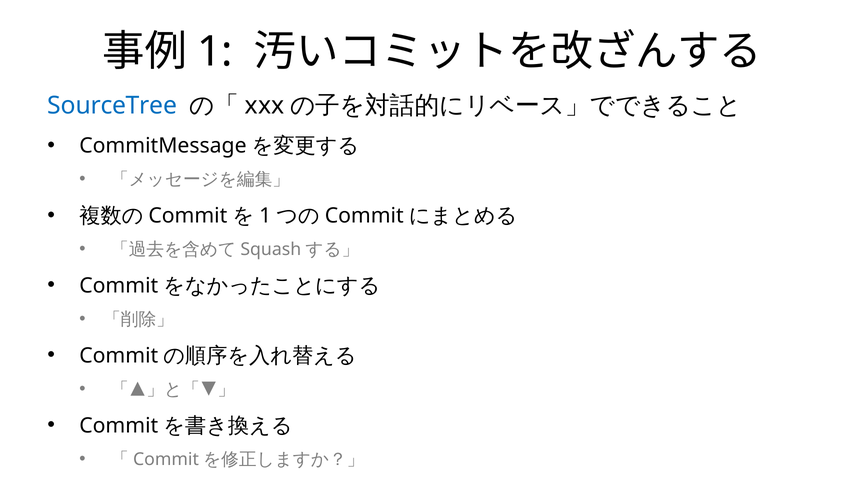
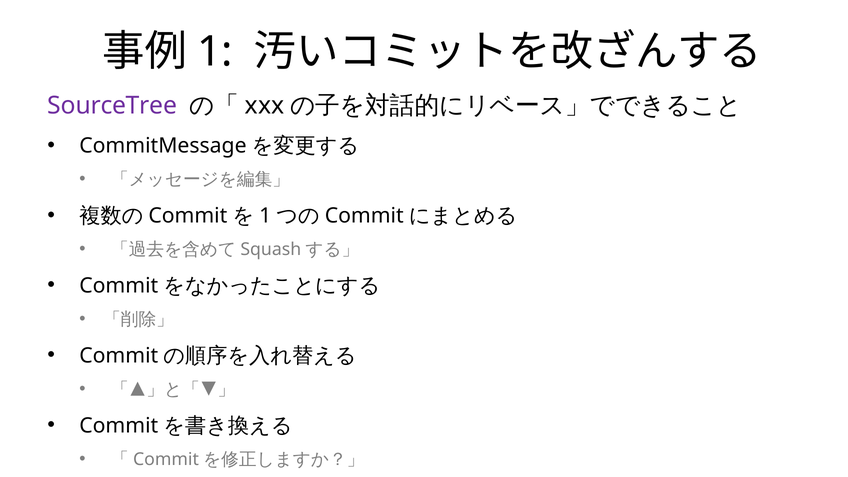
SourceTree colour: blue -> purple
